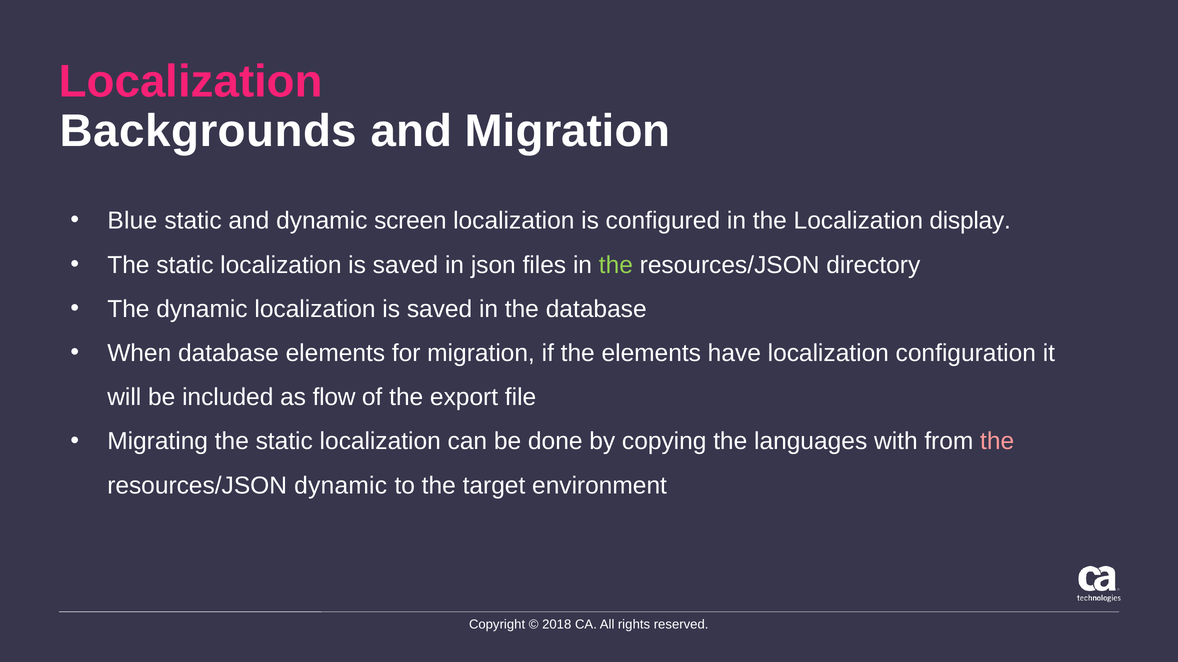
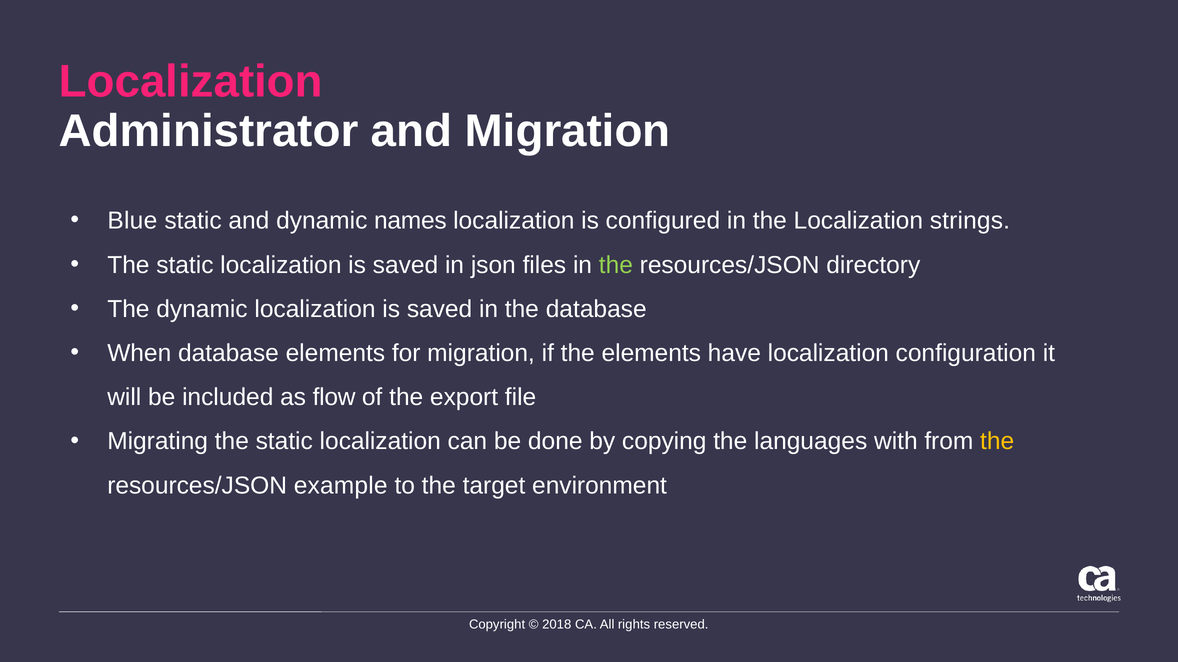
Backgrounds: Backgrounds -> Administrator
screen: screen -> names
display: display -> strings
the at (997, 442) colour: pink -> yellow
resources/JSON dynamic: dynamic -> example
